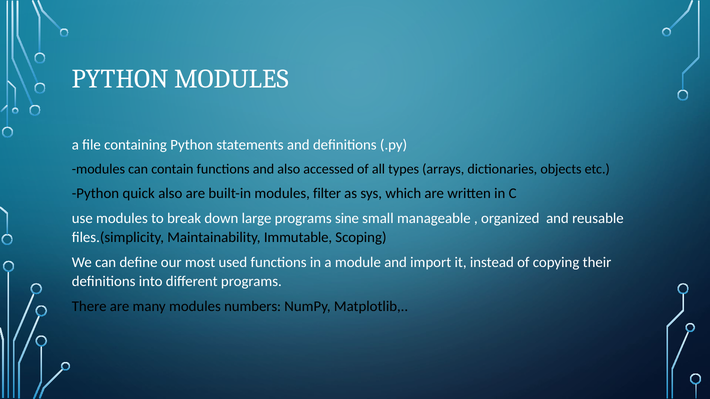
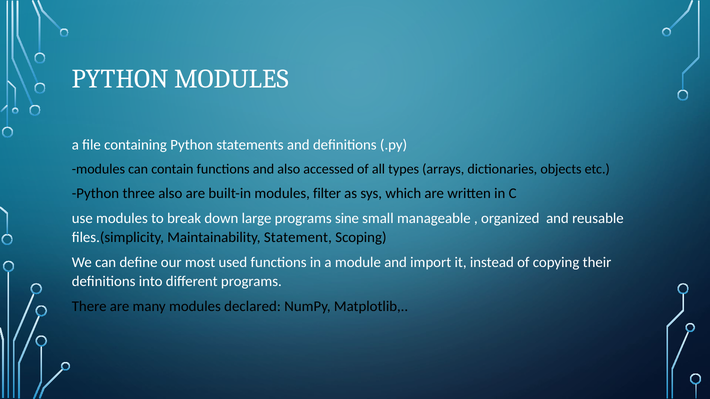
quick: quick -> three
Immutable: Immutable -> Statement
numbers: numbers -> declared
